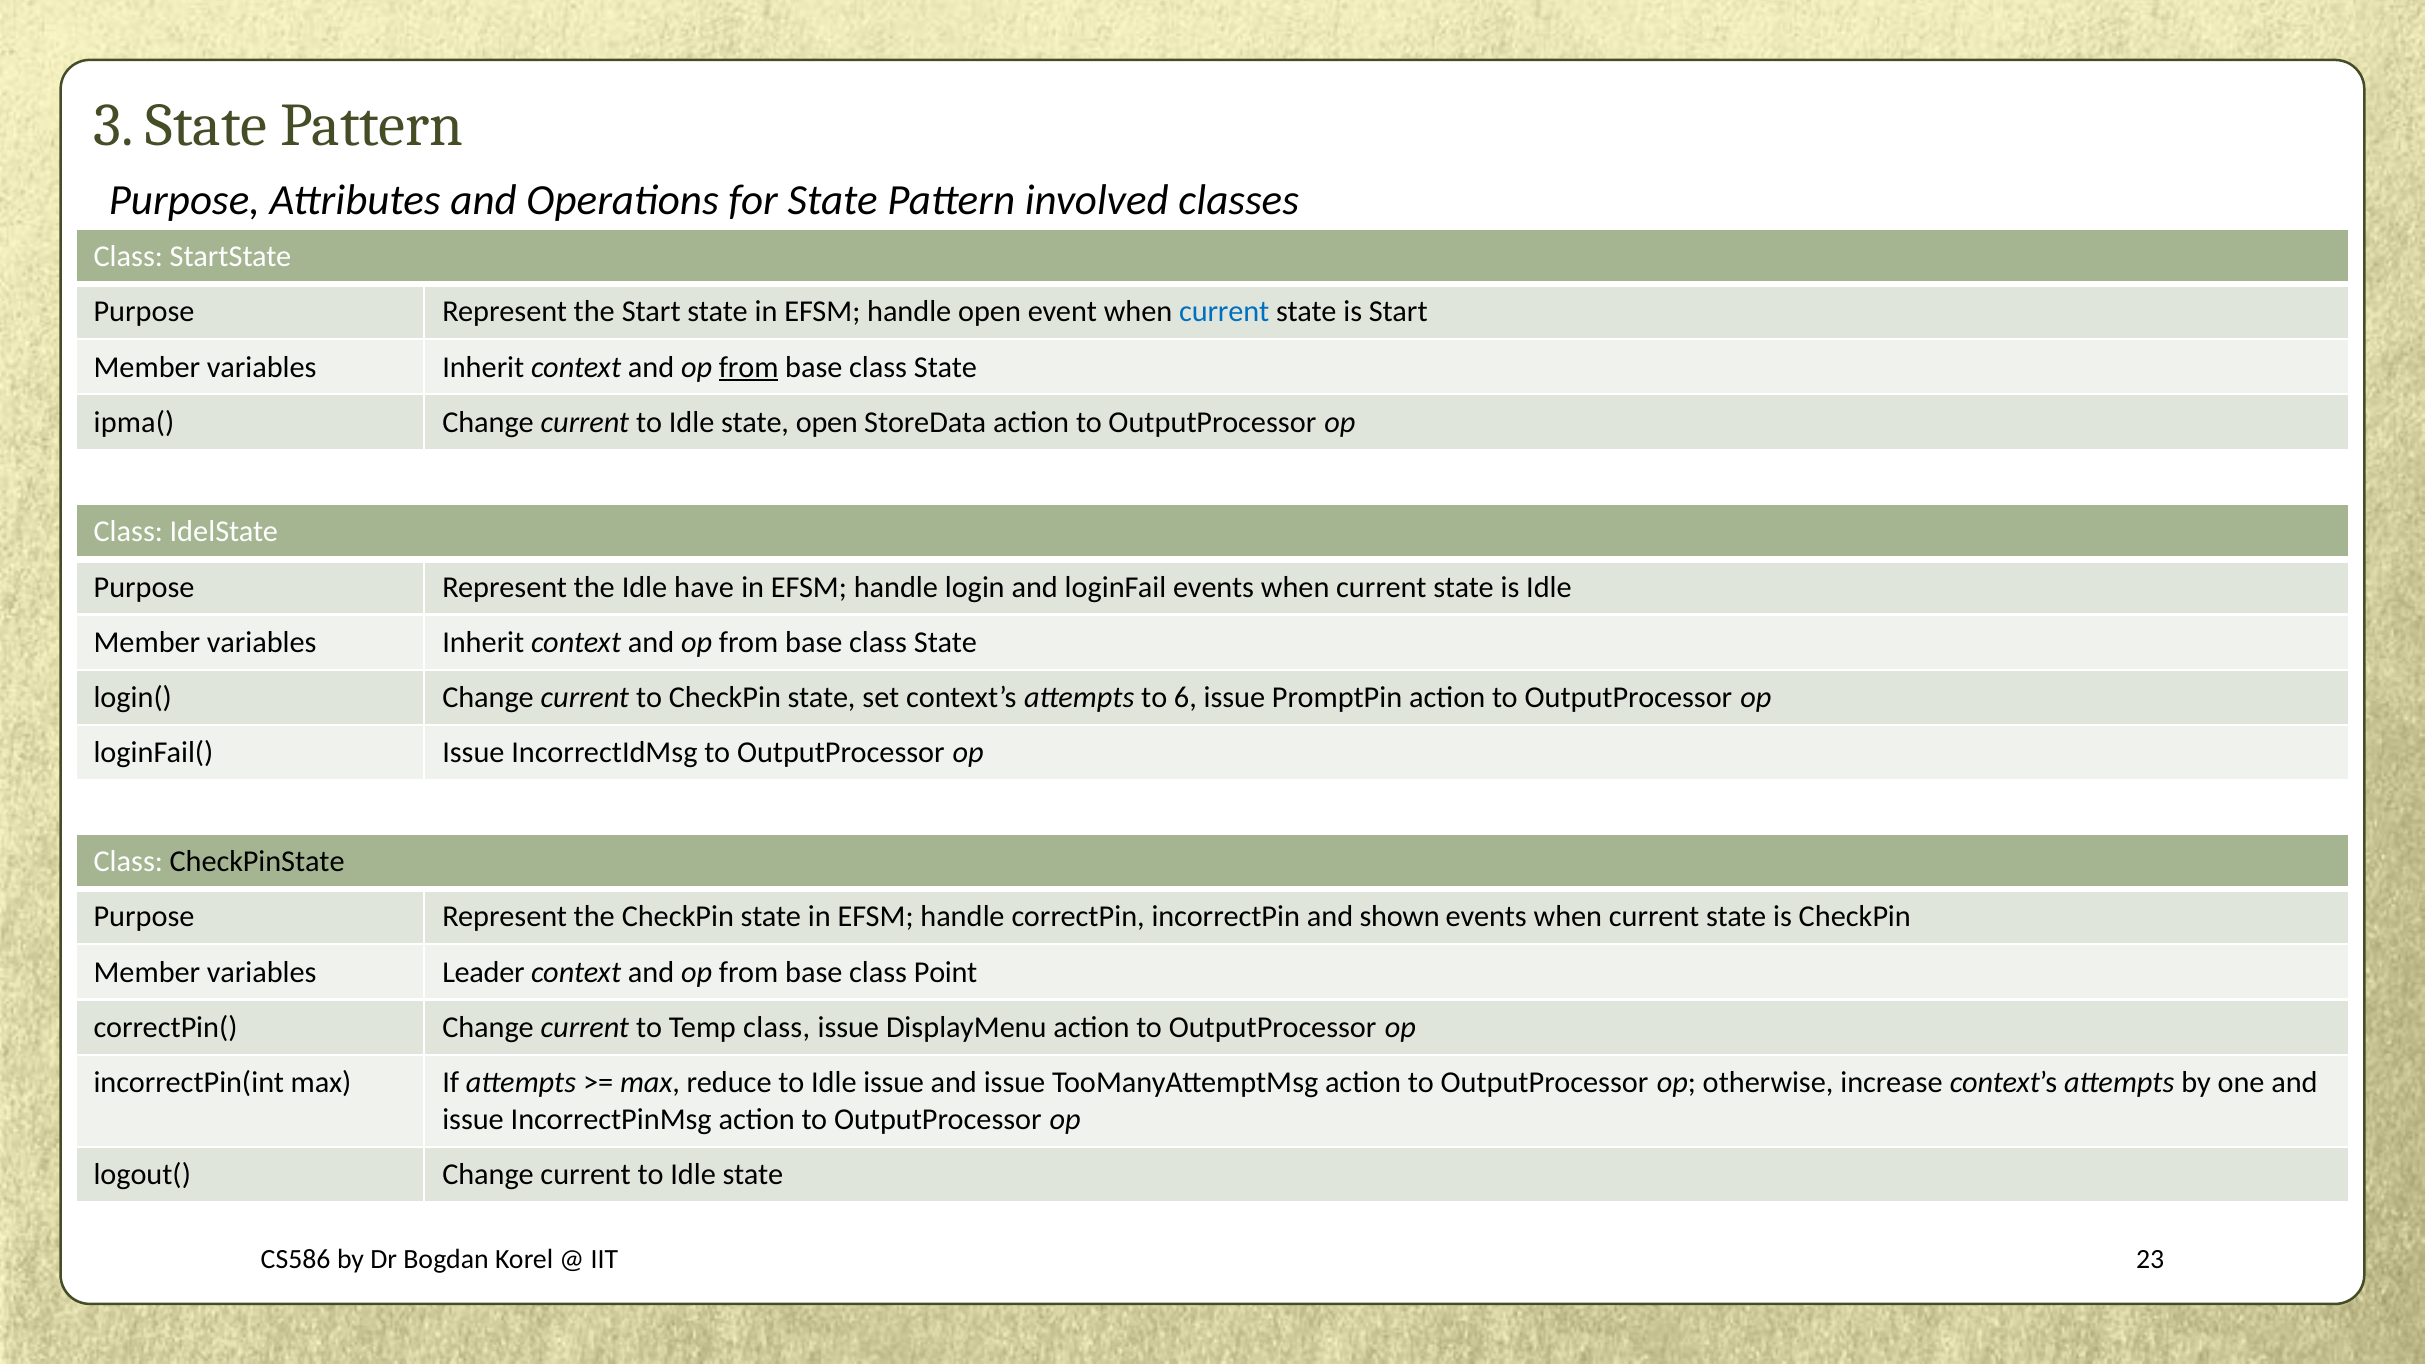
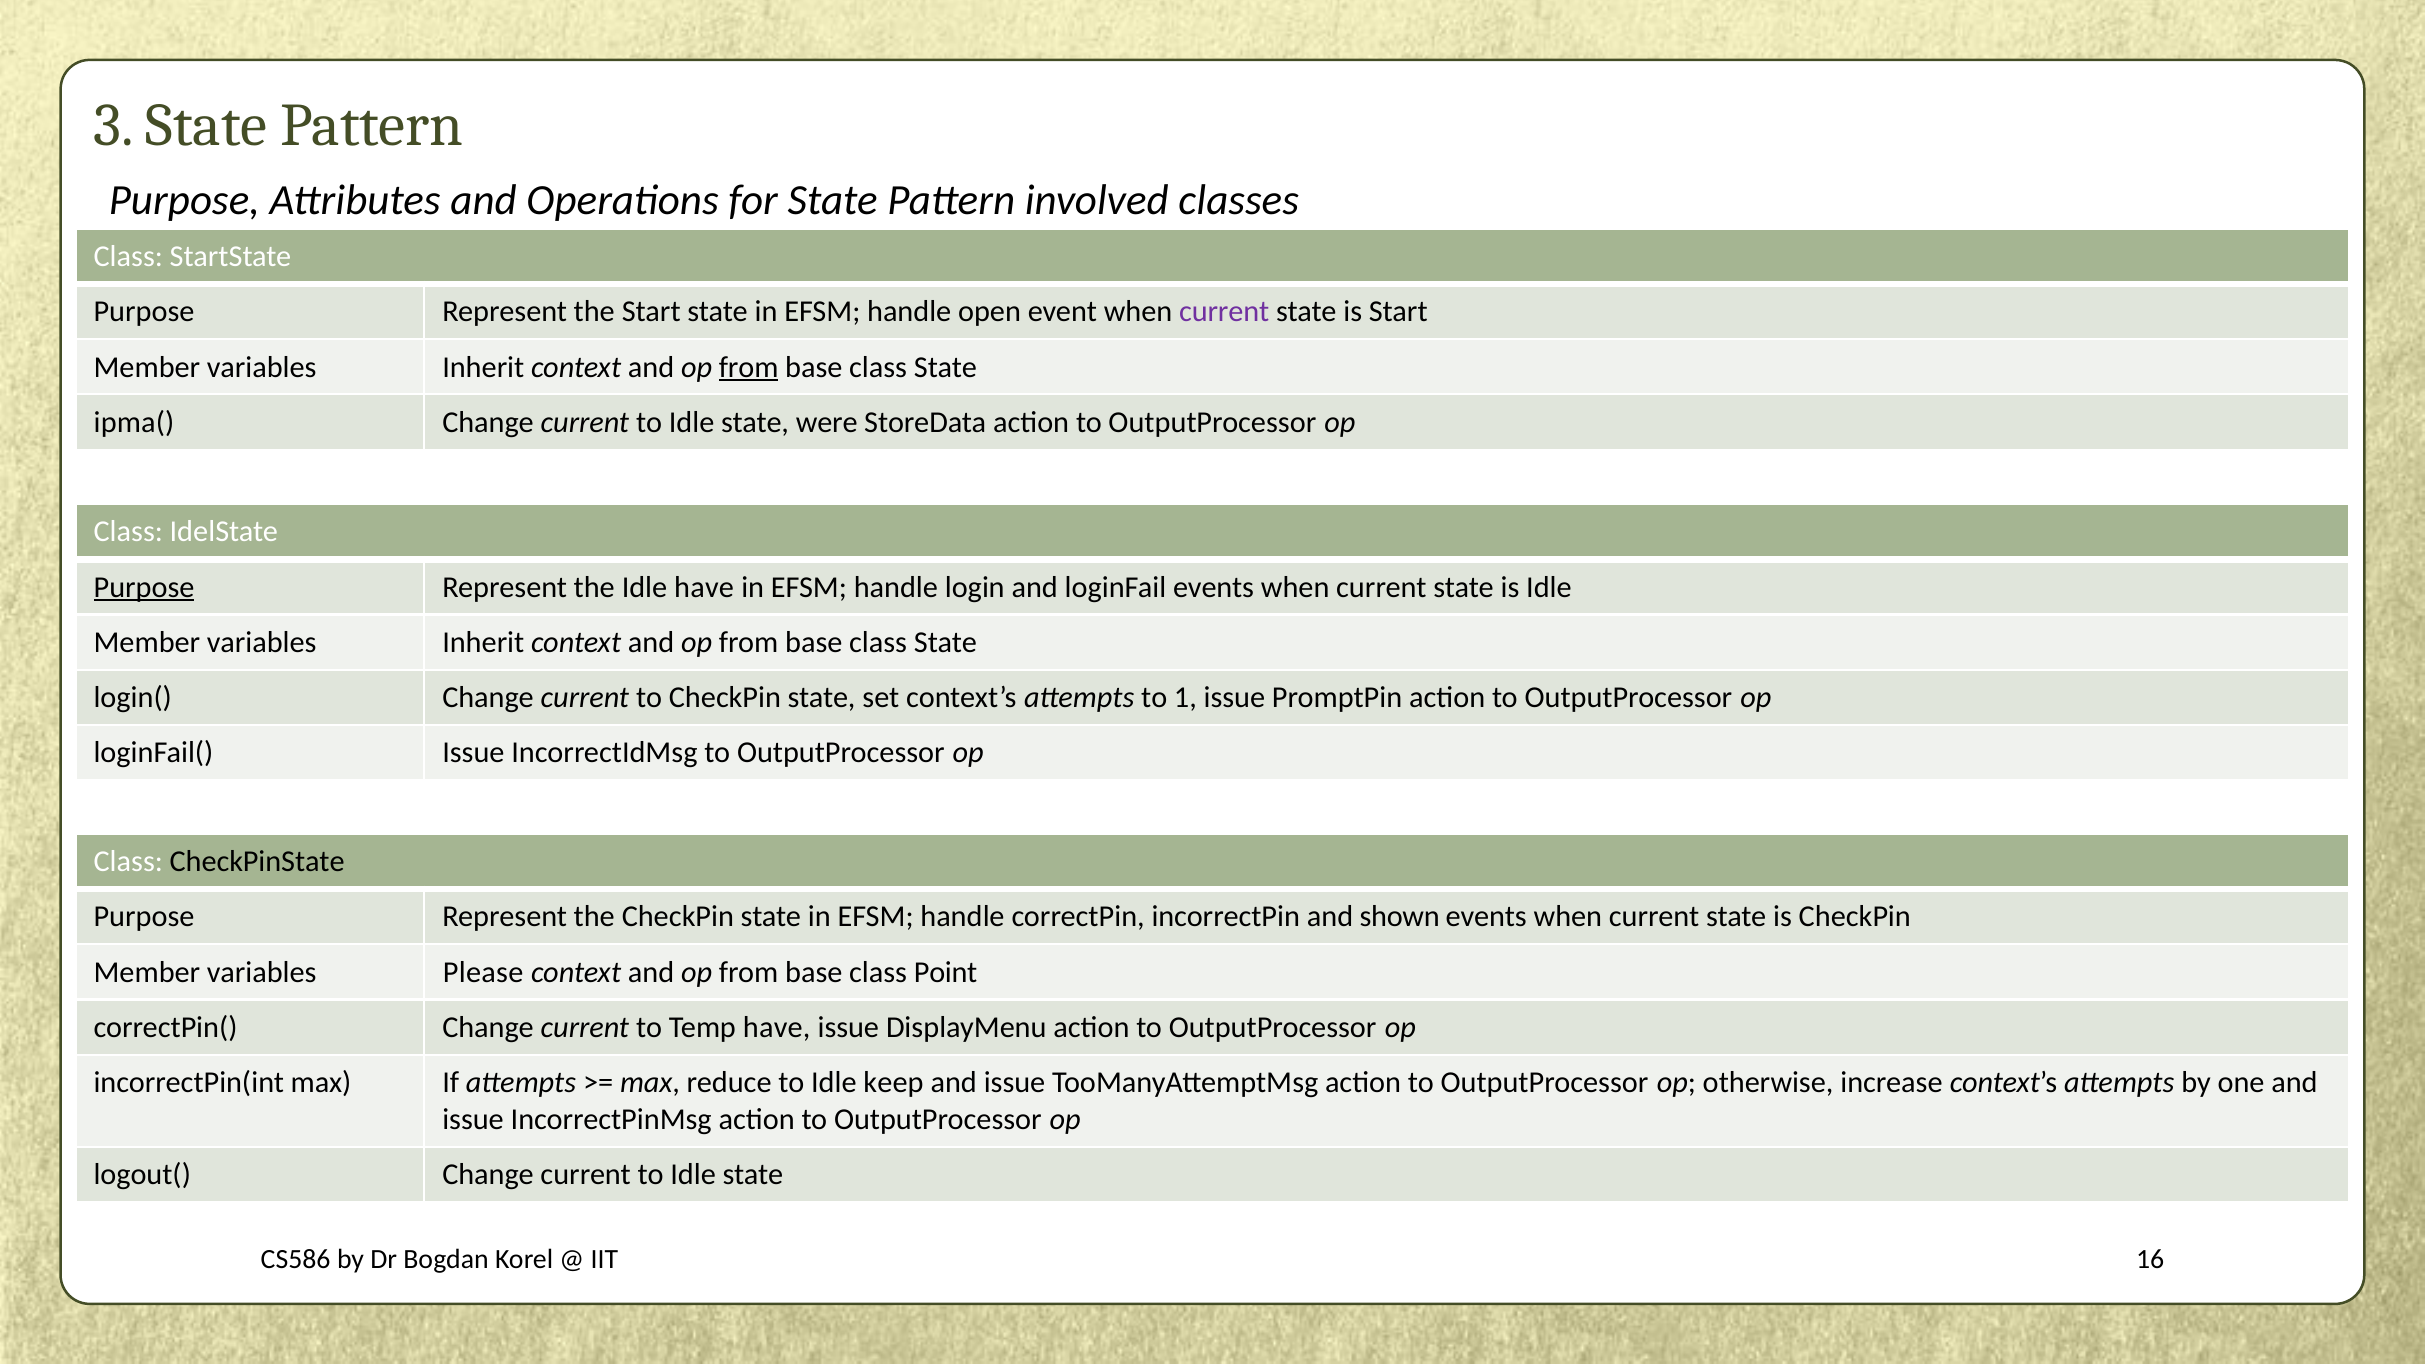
current at (1224, 312) colour: blue -> purple
state open: open -> were
Purpose at (144, 587) underline: none -> present
6: 6 -> 1
Leader: Leader -> Please
Temp class: class -> have
Idle issue: issue -> keep
23: 23 -> 16
